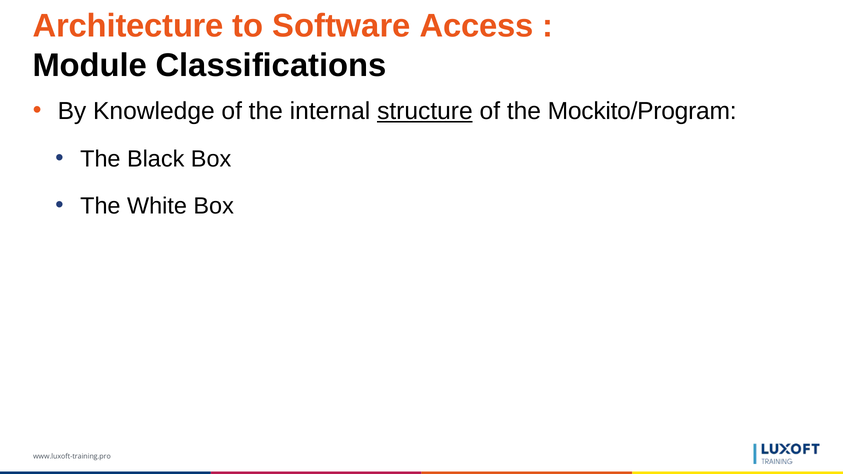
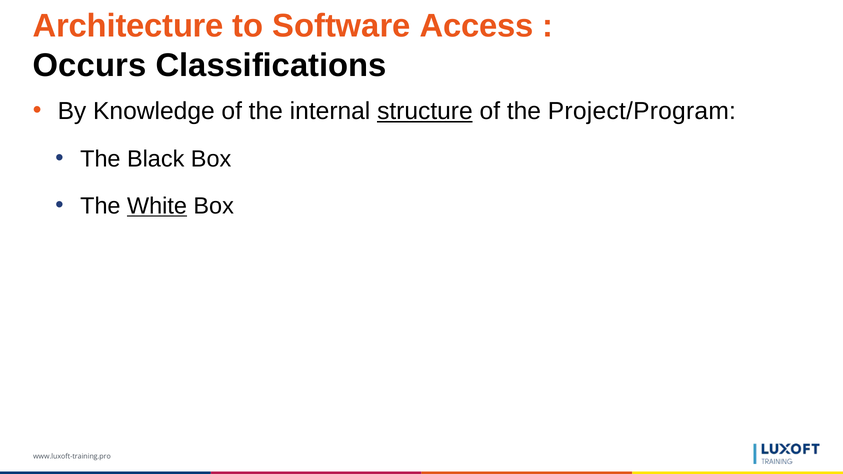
Module: Module -> Occurs
Mockito/Program: Mockito/Program -> Project/Program
White underline: none -> present
